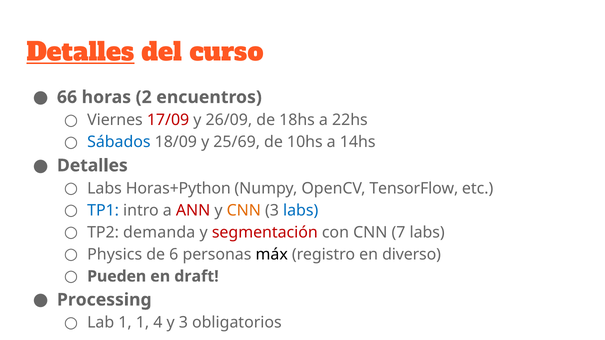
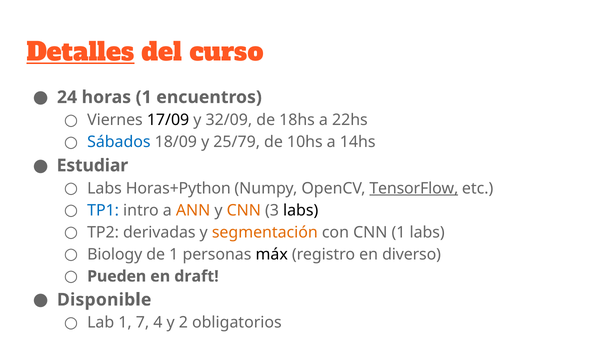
66: 66 -> 24
horas 2: 2 -> 1
17/09 colour: red -> black
26/09: 26/09 -> 32/09
25/69: 25/69 -> 25/79
Detalles at (92, 166): Detalles -> Estudiar
TensorFlow underline: none -> present
ANN colour: red -> orange
labs at (301, 211) colour: blue -> black
demanda: demanda -> derivadas
segmentación colour: red -> orange
CNN 7: 7 -> 1
Physics: Physics -> Biology
de 6: 6 -> 1
Processing: Processing -> Disponible
1 1: 1 -> 7
y 3: 3 -> 2
